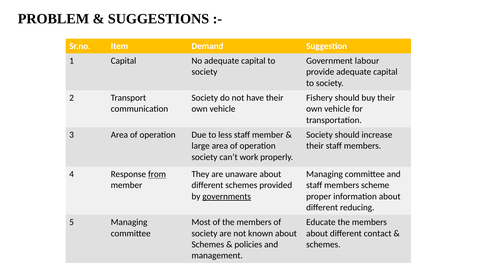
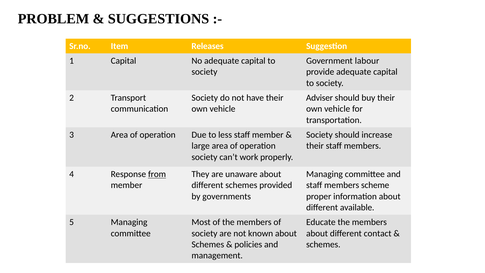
Demand: Demand -> Releases
Fishery: Fishery -> Adviser
governments underline: present -> none
reducing: reducing -> available
